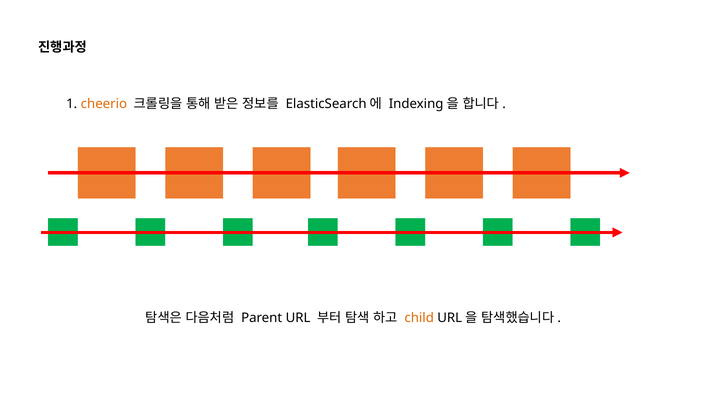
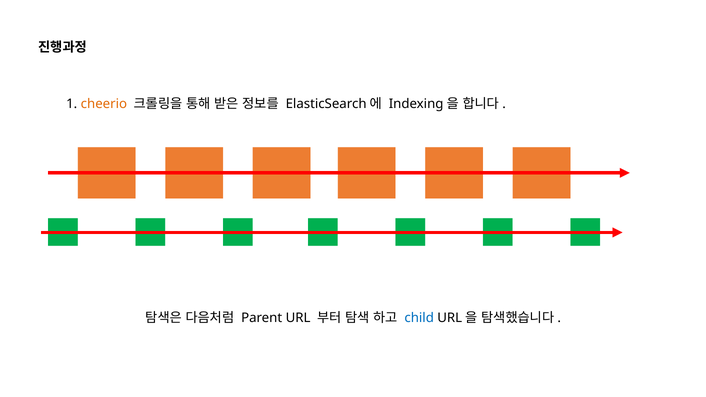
child colour: orange -> blue
